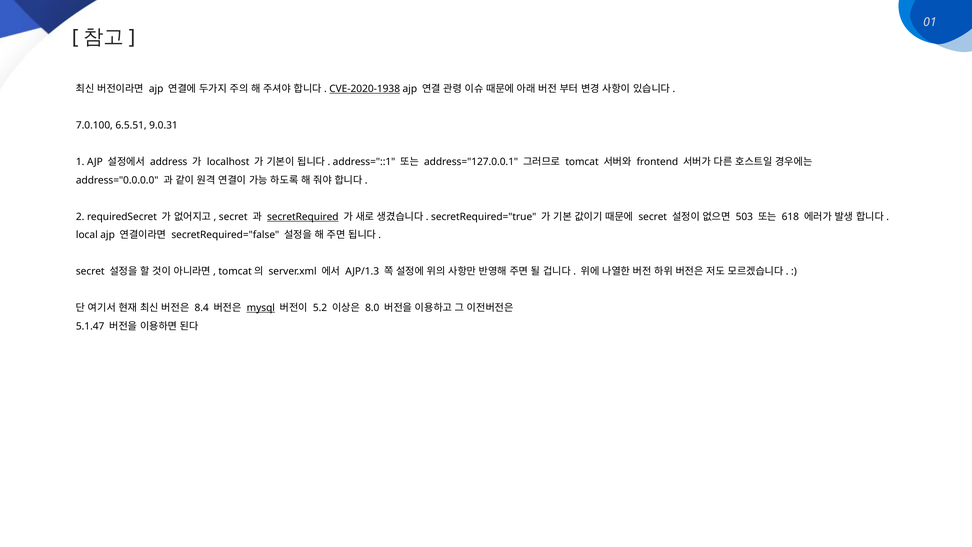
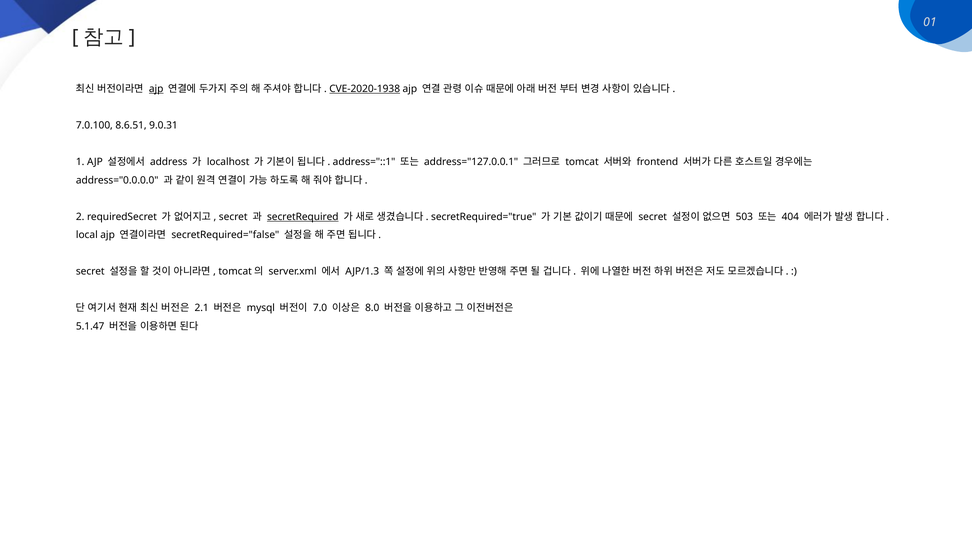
ajp at (156, 89) underline: none -> present
6.5.51: 6.5.51 -> 8.6.51
618: 618 -> 404
8.4: 8.4 -> 2.1
mysql underline: present -> none
5.2: 5.2 -> 7.0
